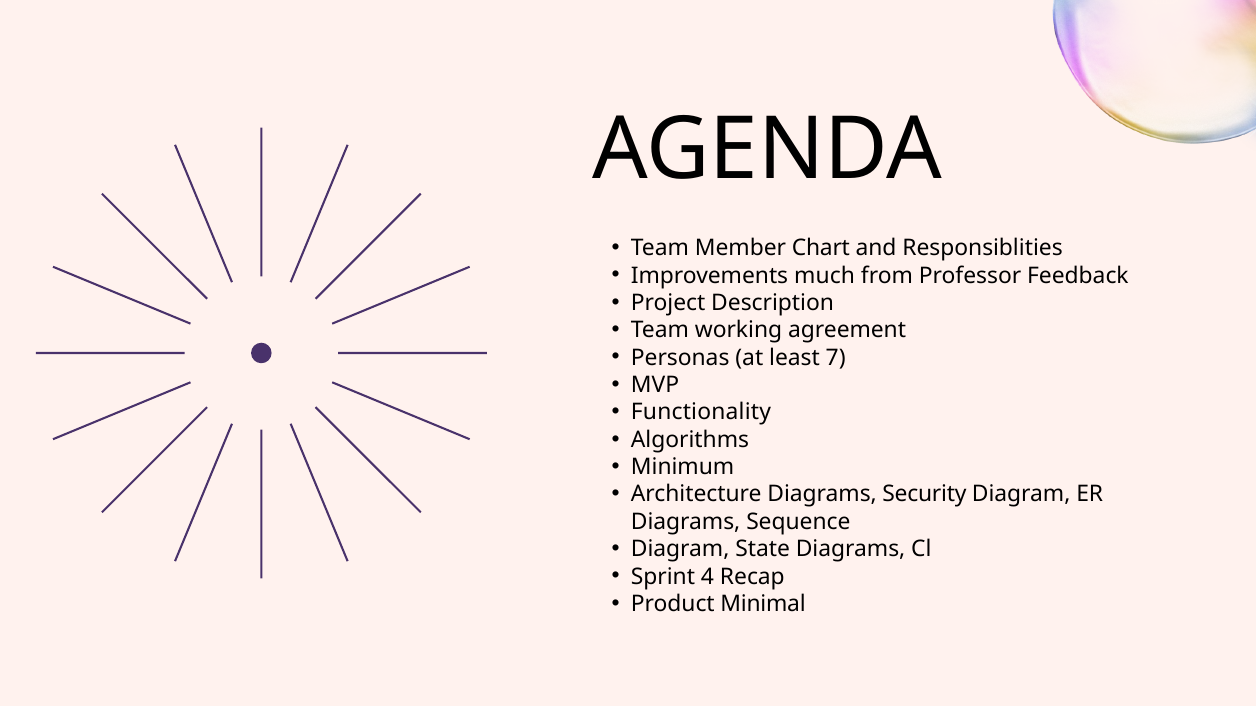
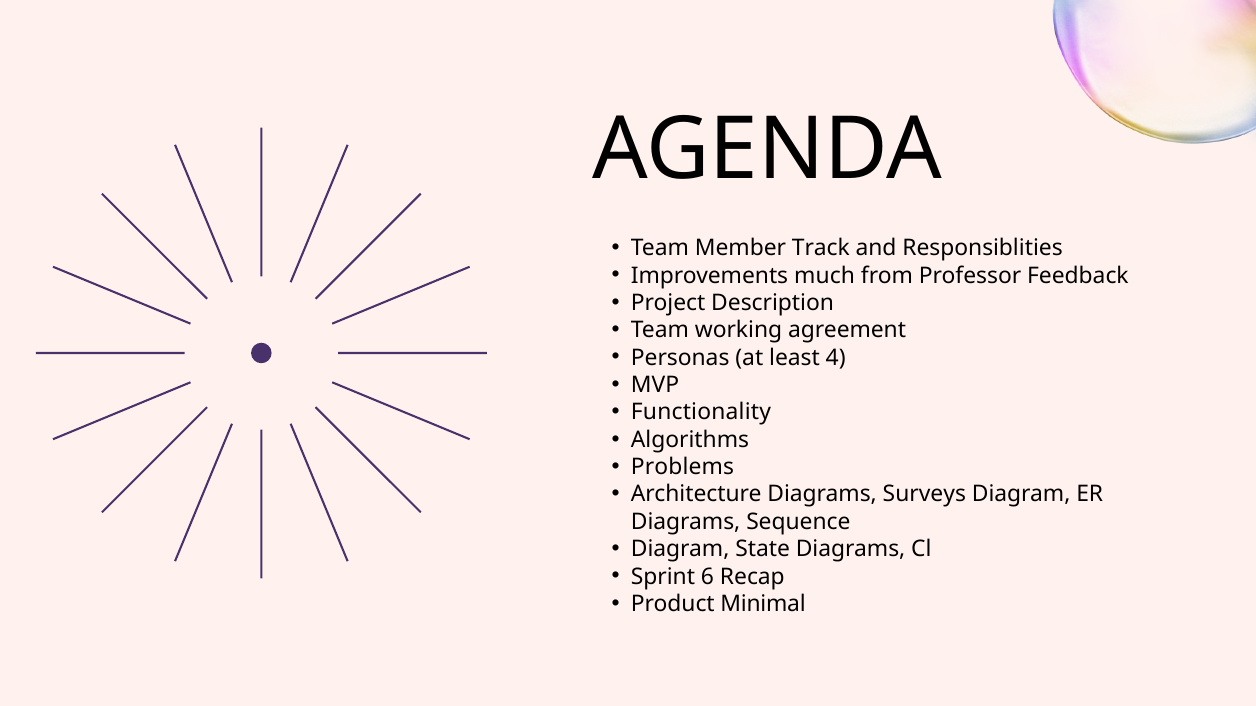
Chart: Chart -> Track
7: 7 -> 4
Minimum: Minimum -> Problems
Security: Security -> Surveys
4: 4 -> 6
